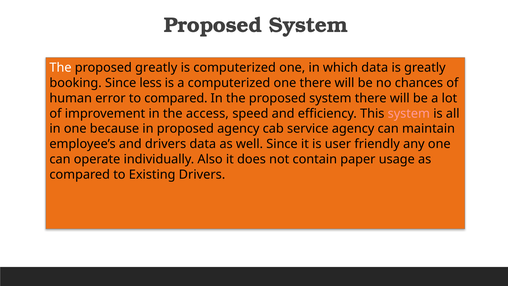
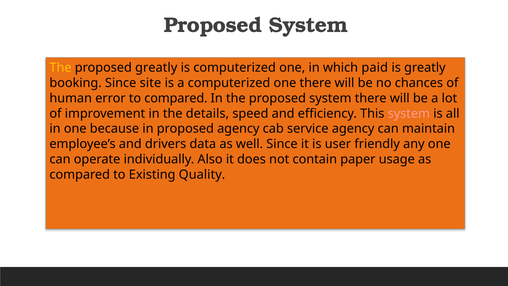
The at (60, 68) colour: white -> yellow
which data: data -> paid
less: less -> site
access: access -> details
Existing Drivers: Drivers -> Quality
